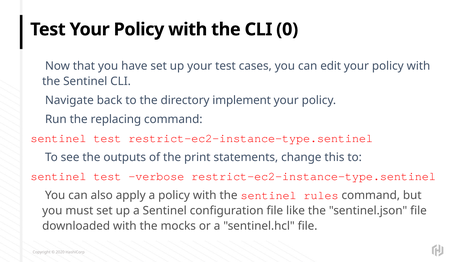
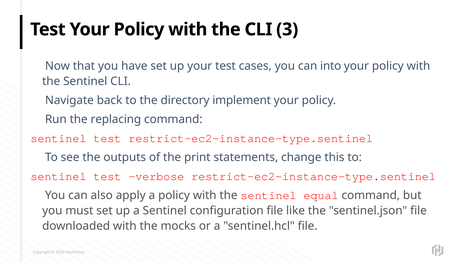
0: 0 -> 3
edit: edit -> into
rules: rules -> equal
